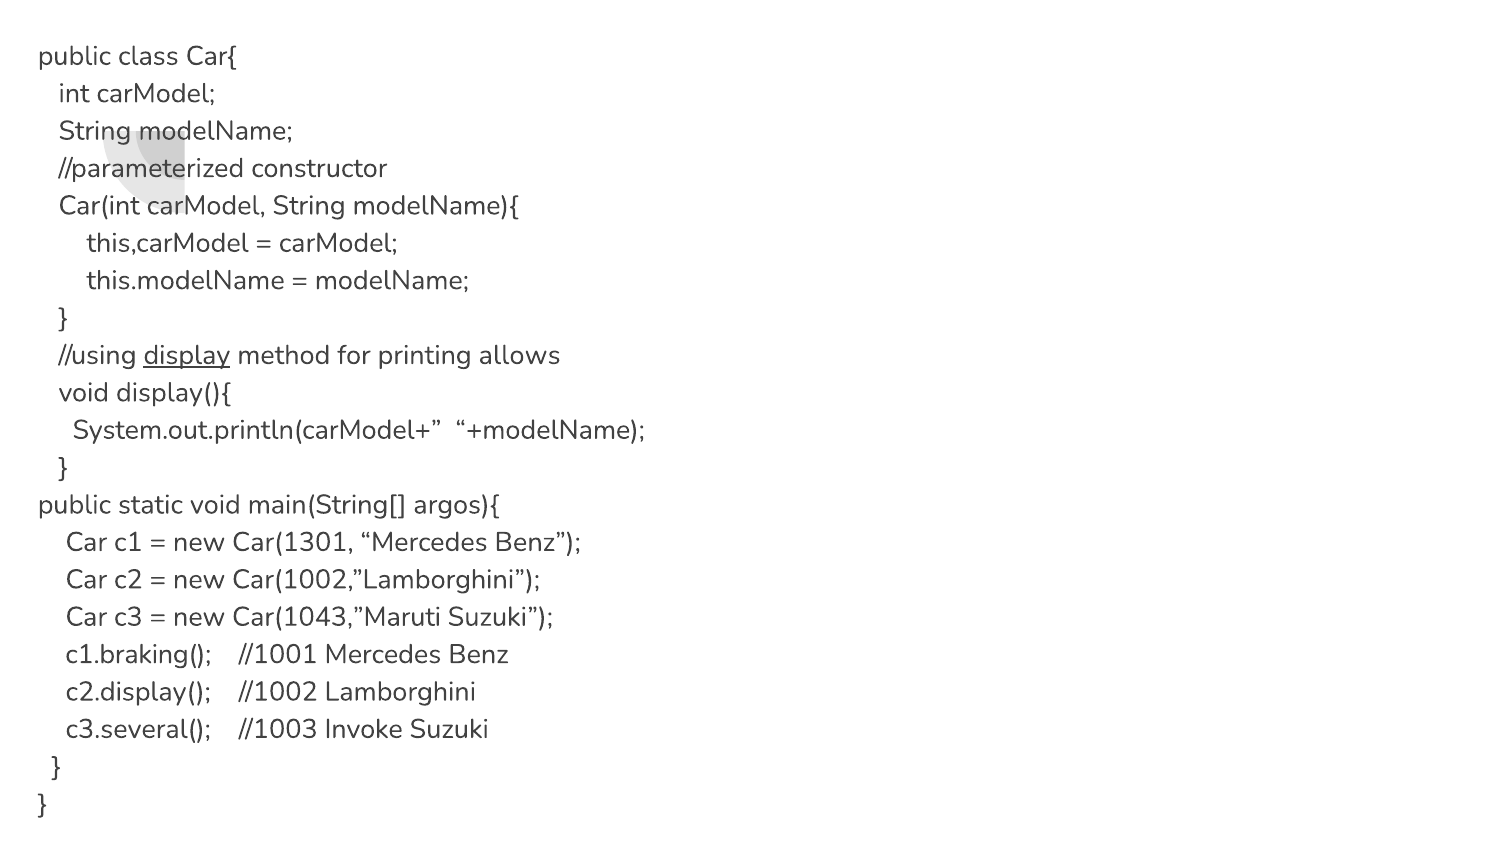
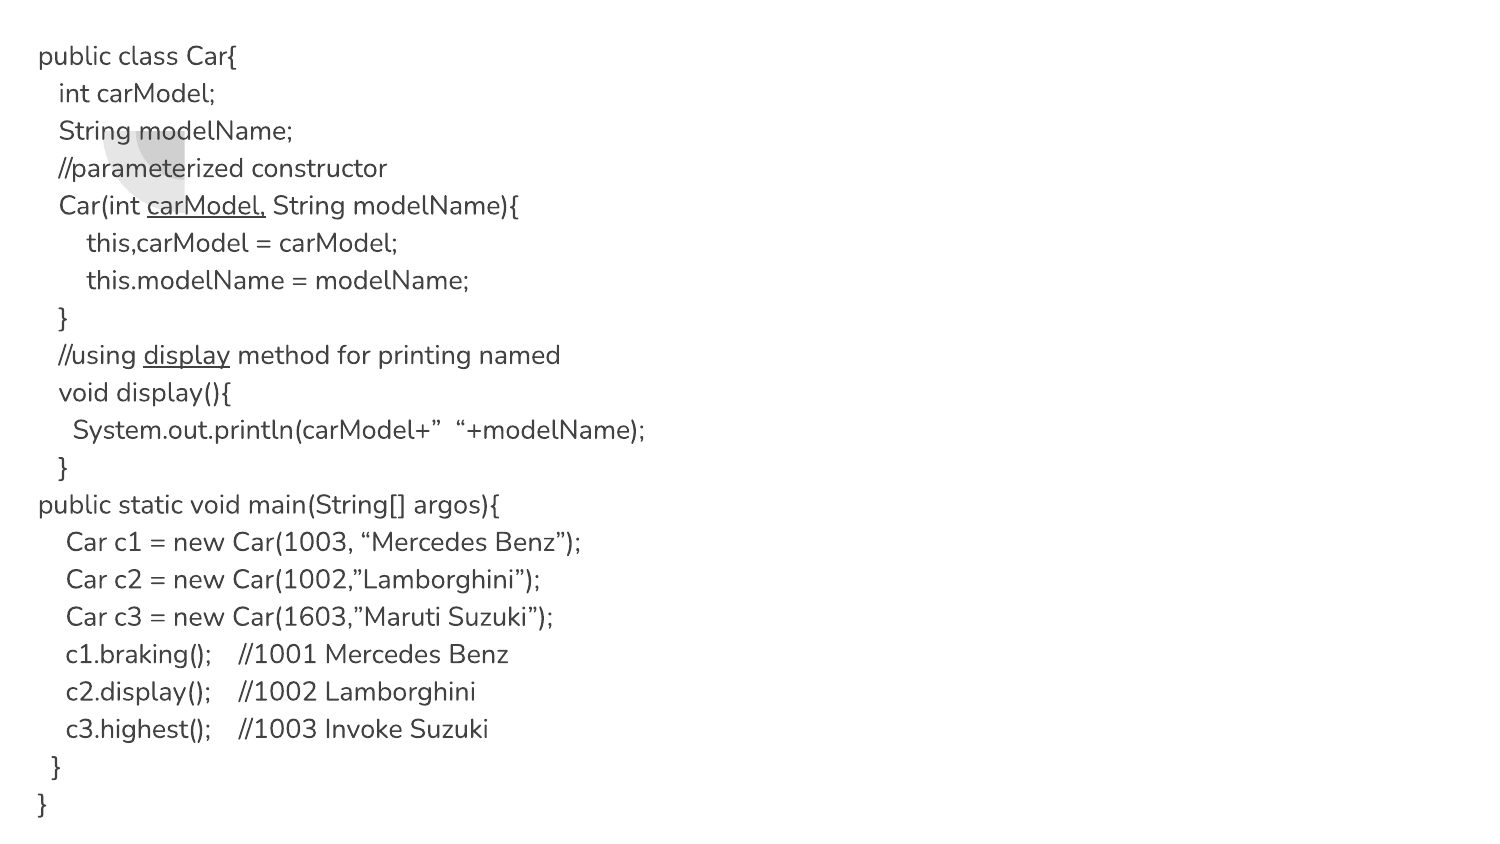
carModel at (206, 205) underline: none -> present
allows: allows -> named
Car(1301: Car(1301 -> Car(1003
Car(1043,”Maruti: Car(1043,”Maruti -> Car(1603,”Maruti
c3.several(: c3.several( -> c3.highest(
